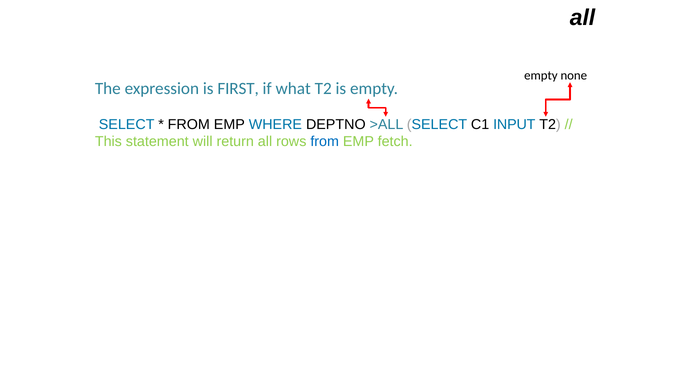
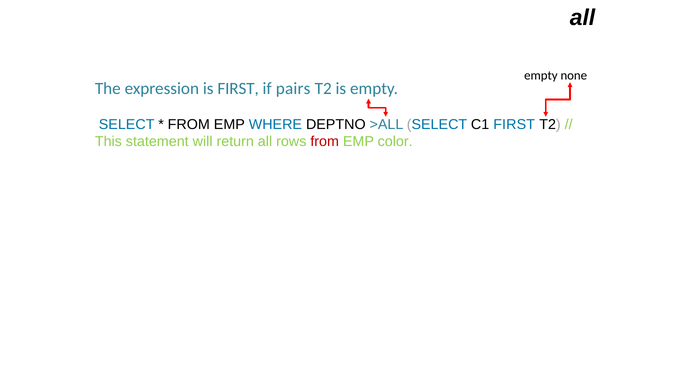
what: what -> pairs
C1 INPUT: INPUT -> FIRST
from at (325, 142) colour: blue -> red
fetch: fetch -> color
